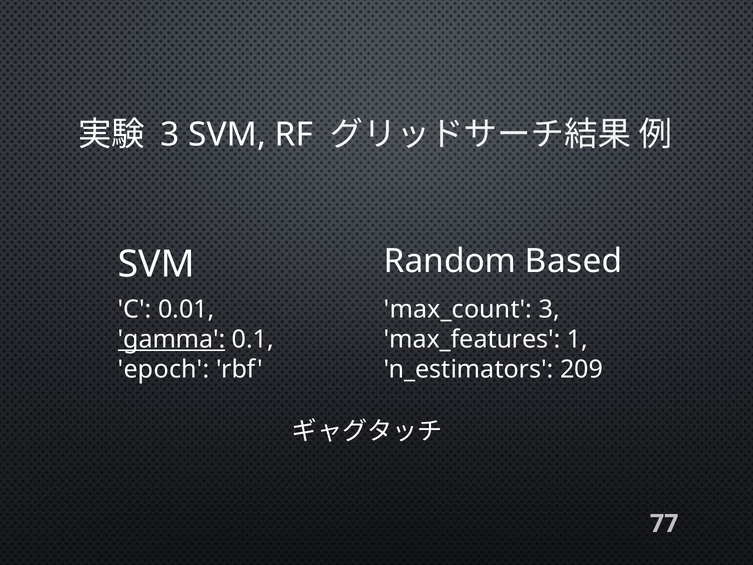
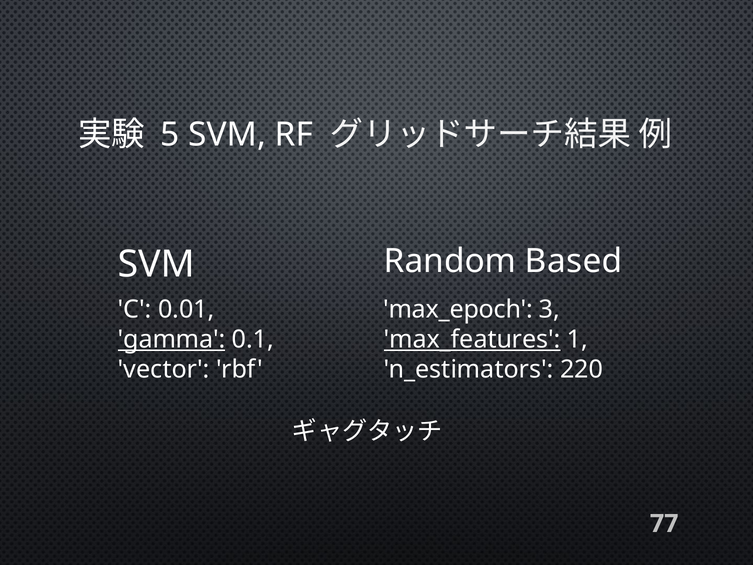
3 at (170, 134): 3 -> 5
max_count: max_count -> max_epoch
max_features underline: none -> present
epoch: epoch -> vector
209: 209 -> 220
